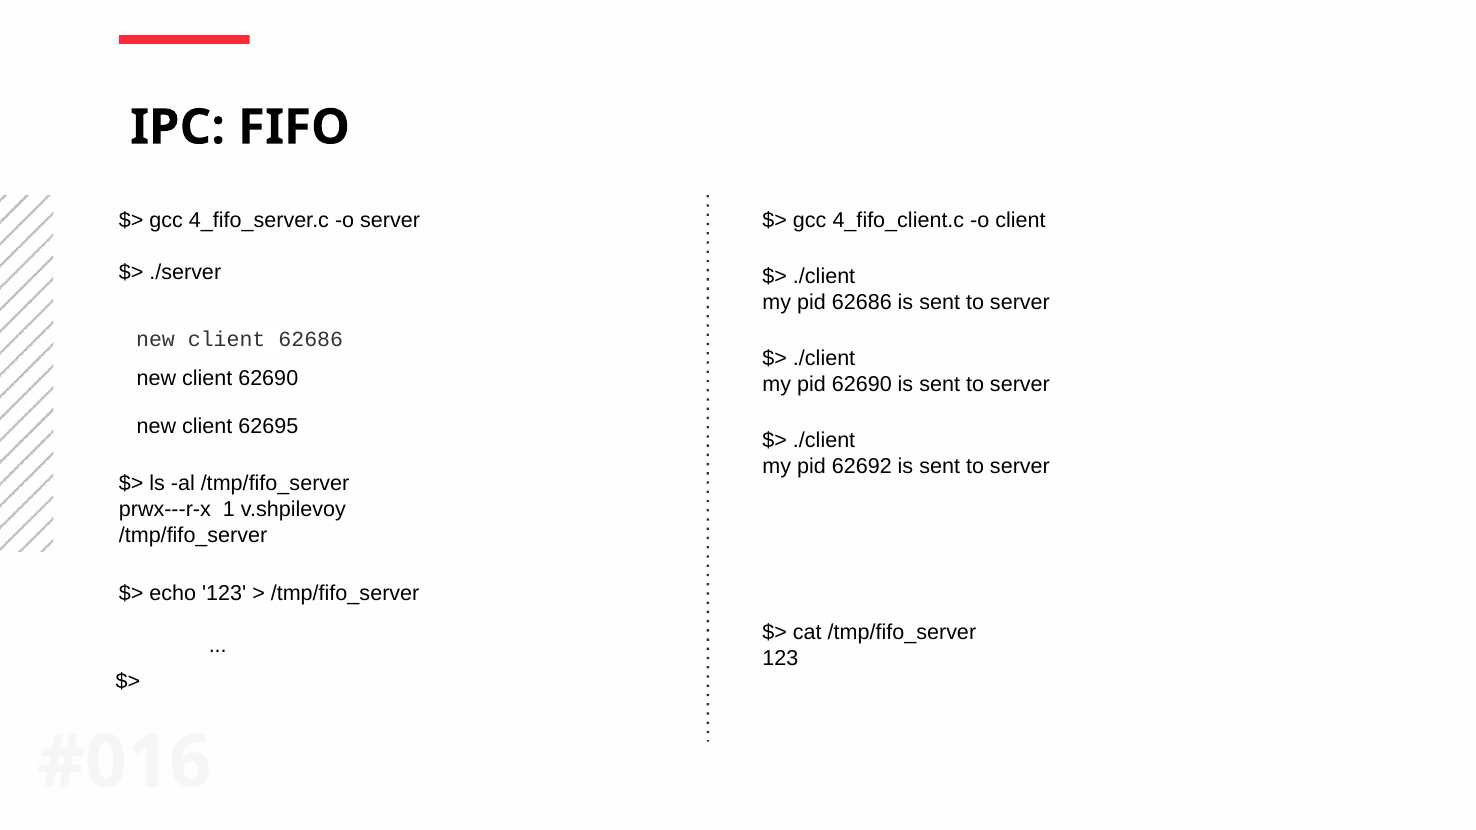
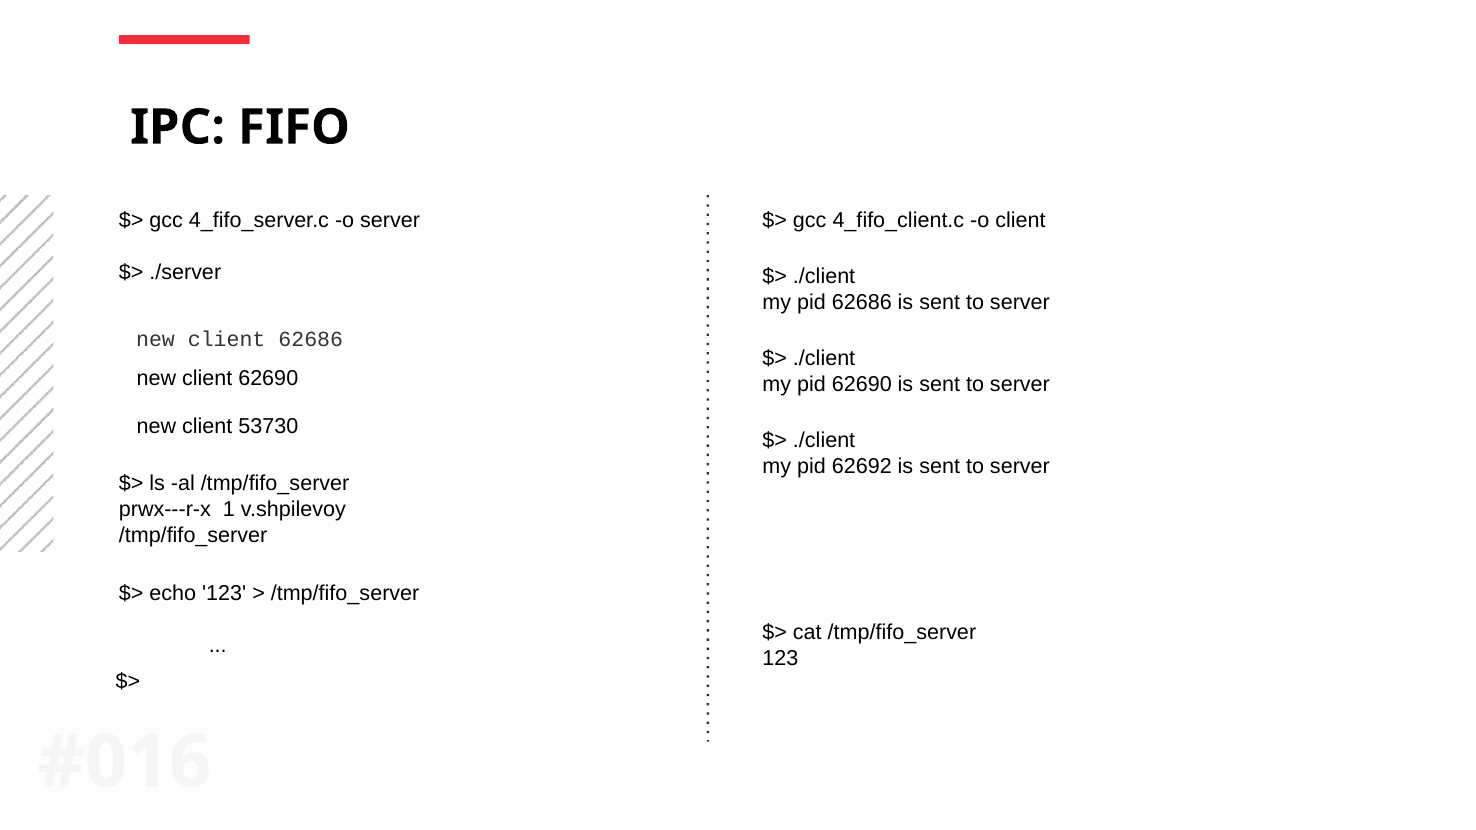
62695: 62695 -> 53730
